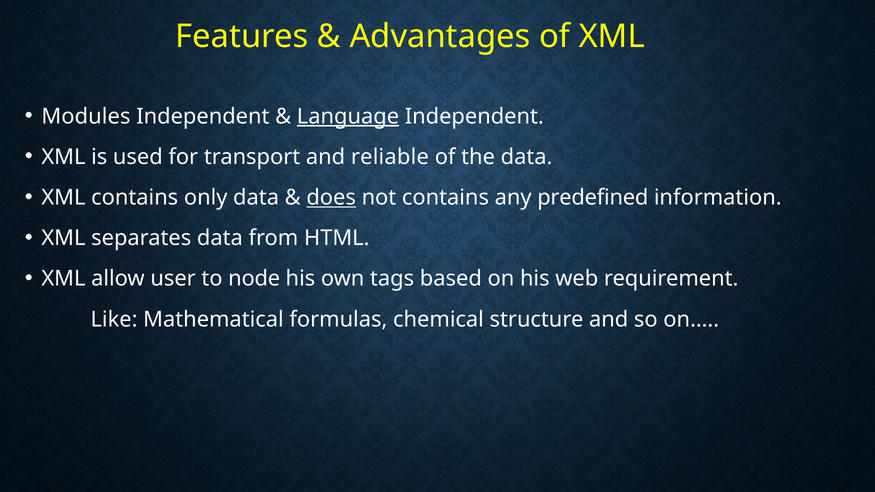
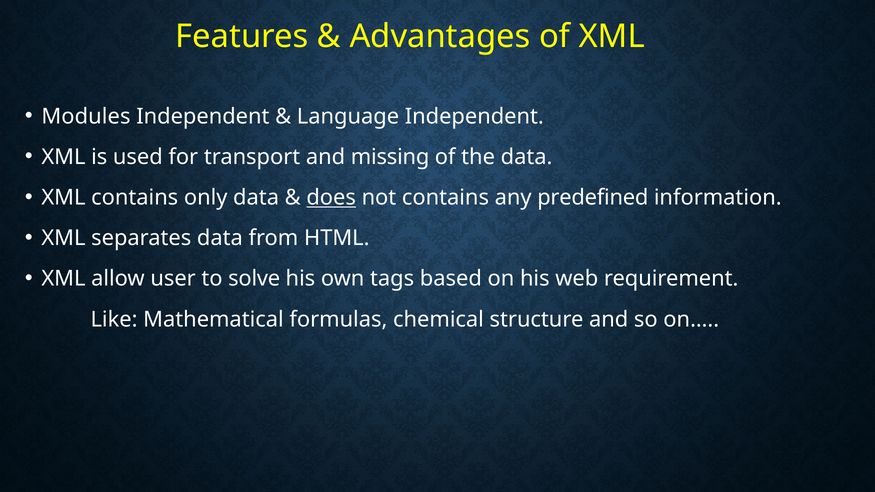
Language underline: present -> none
reliable: reliable -> missing
node: node -> solve
